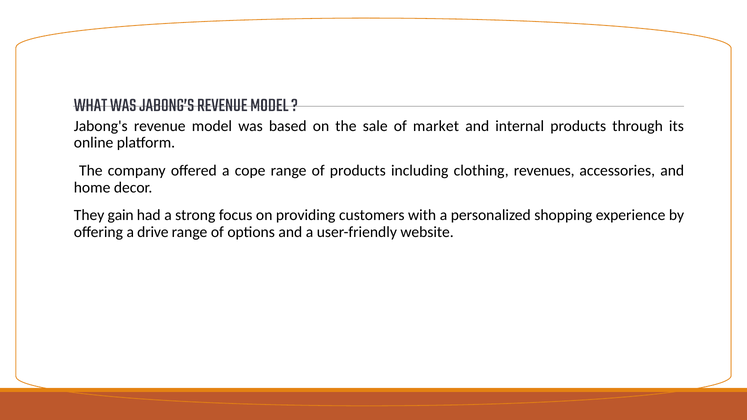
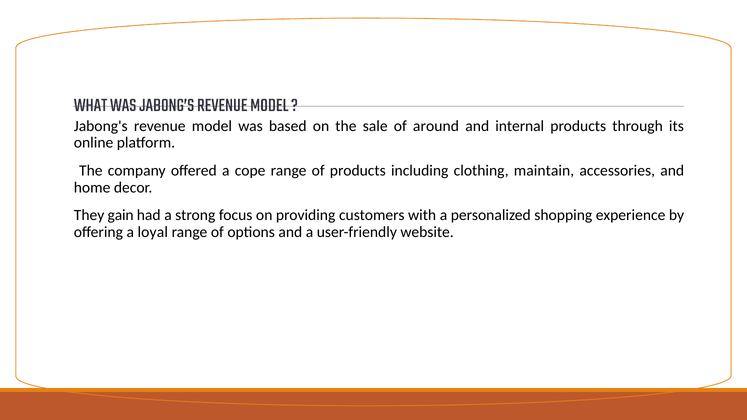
market: market -> around
revenues: revenues -> maintain
drive: drive -> loyal
